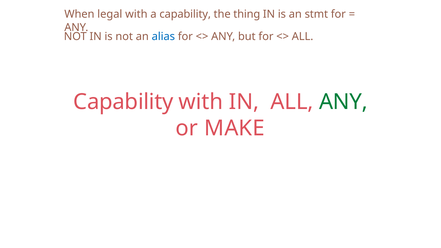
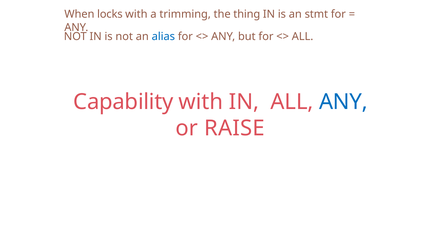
legal: legal -> locks
a capability: capability -> trimming
ANY at (343, 102) colour: green -> blue
MAKE: MAKE -> RAISE
